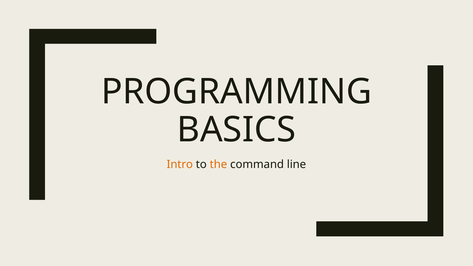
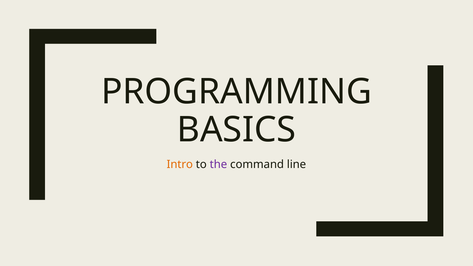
the colour: orange -> purple
